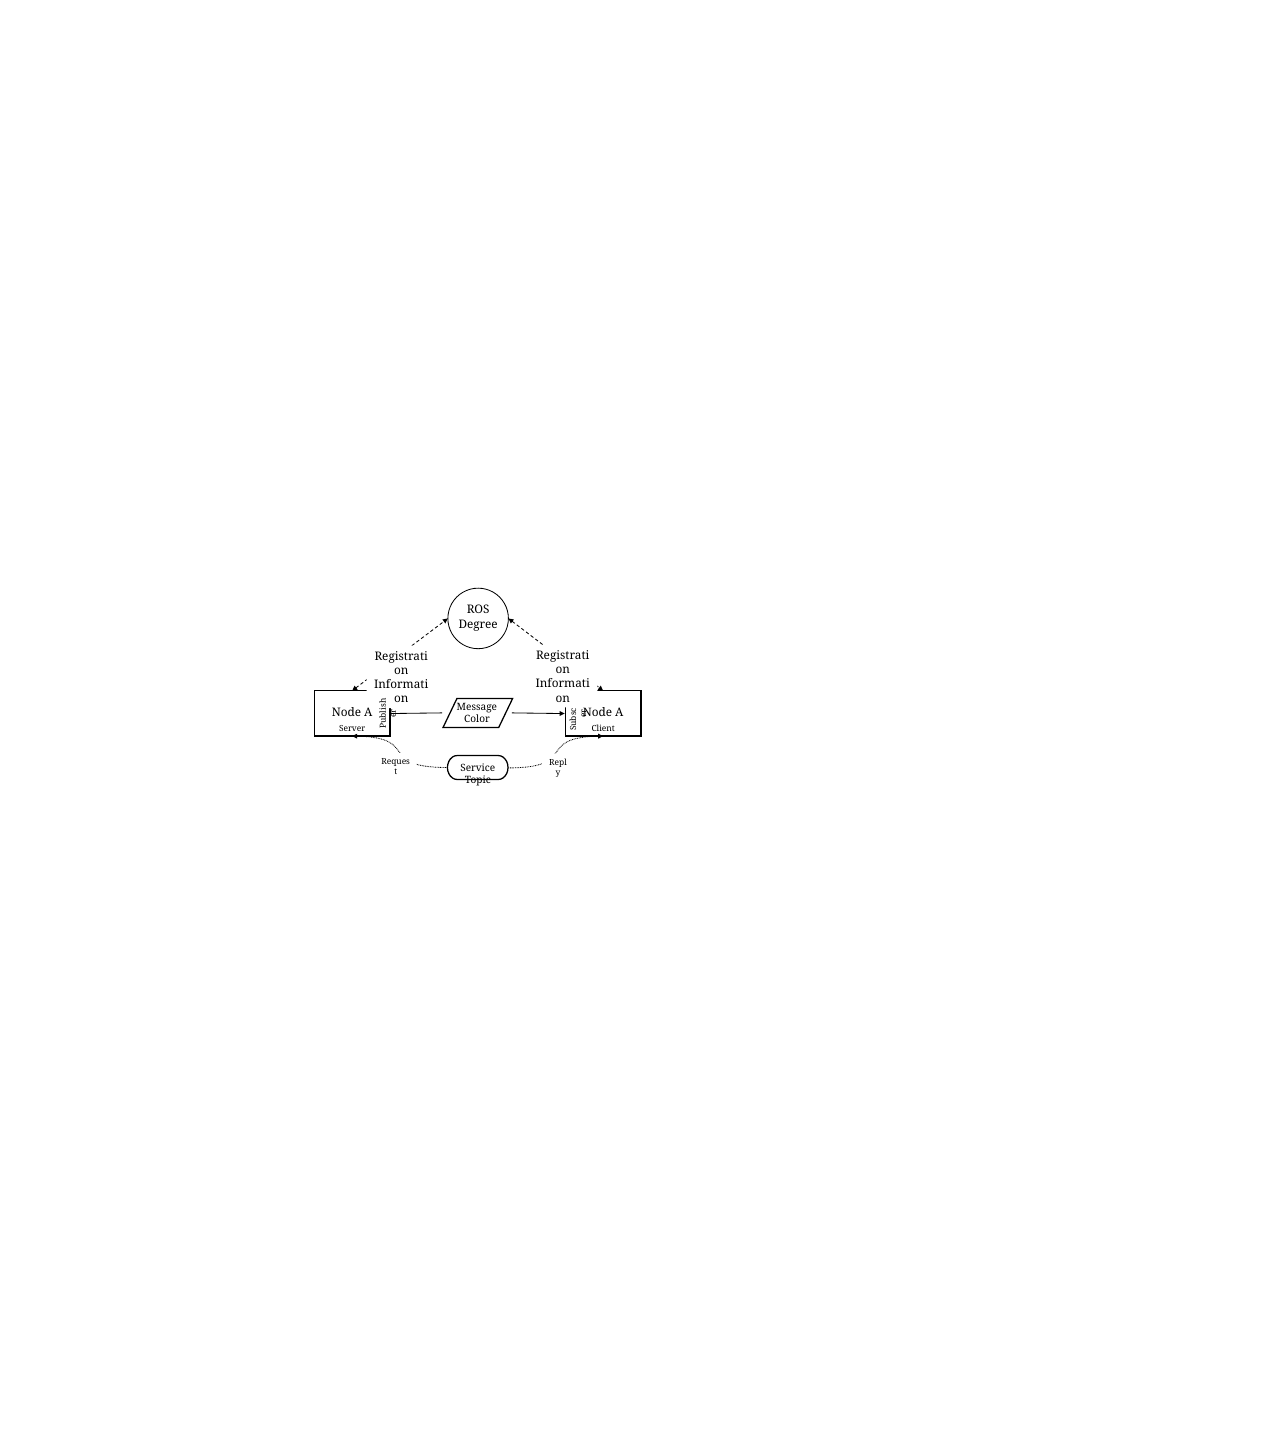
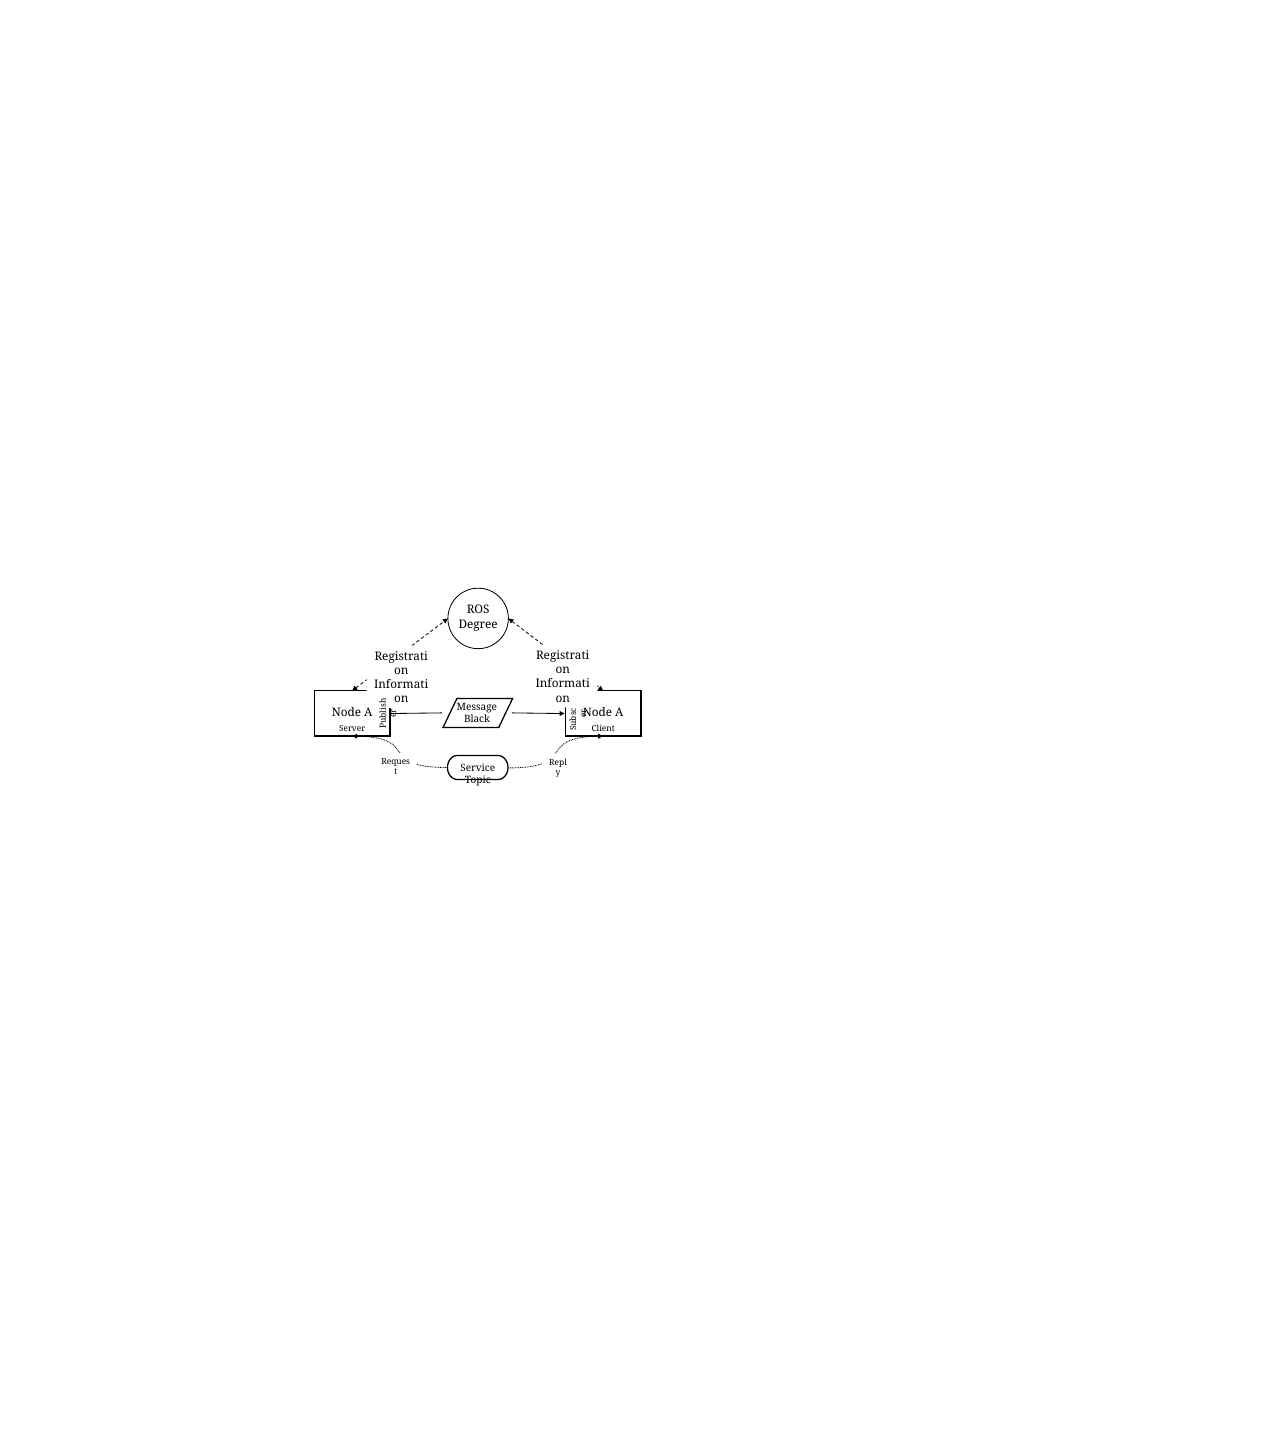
Color: Color -> Black
